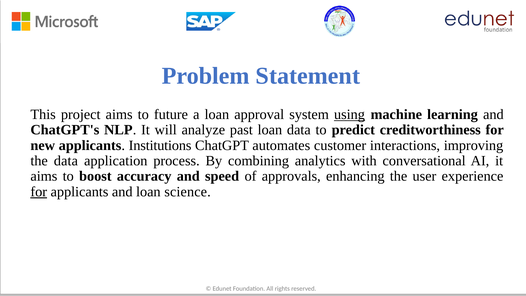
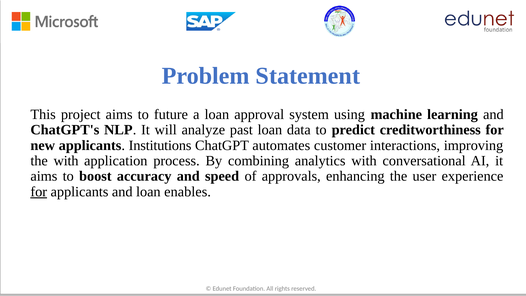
using underline: present -> none
the data: data -> with
science: science -> enables
